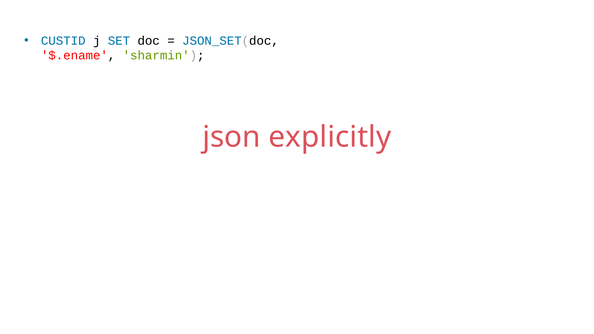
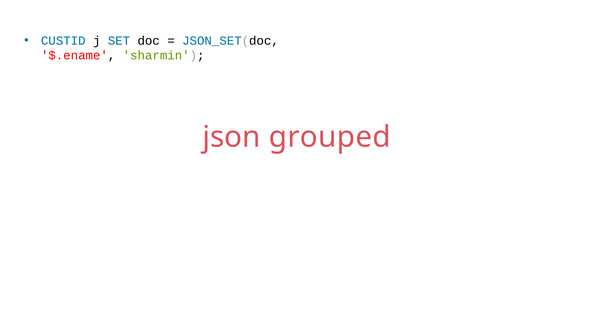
explicitly: explicitly -> grouped
